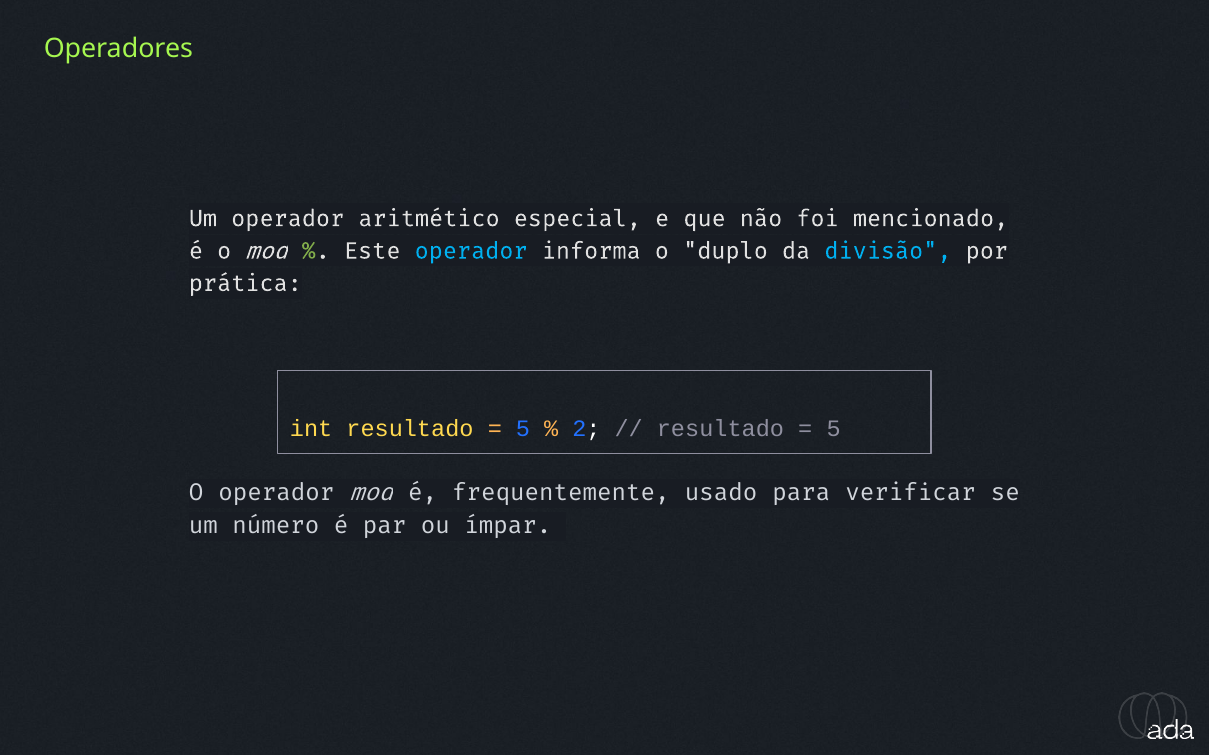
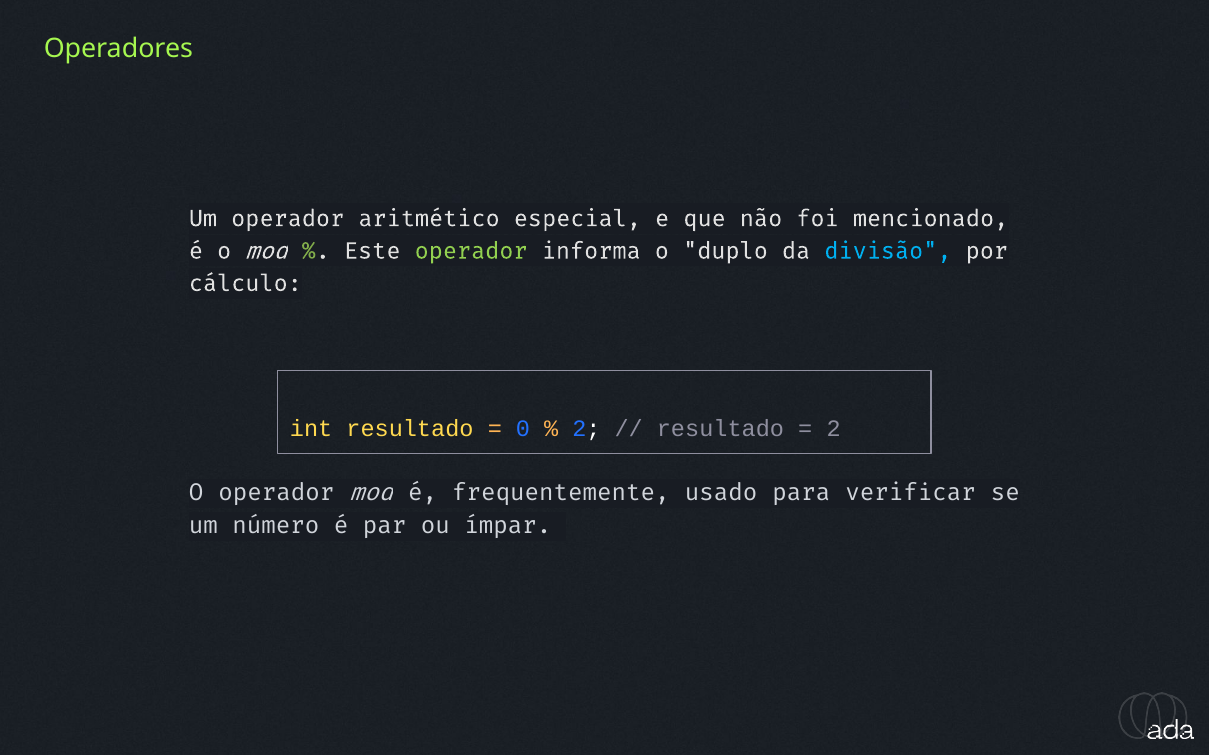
operador at (471, 251) colour: light blue -> light green
prática: prática -> cálculo
5 at (523, 429): 5 -> 0
5 at (834, 429): 5 -> 2
